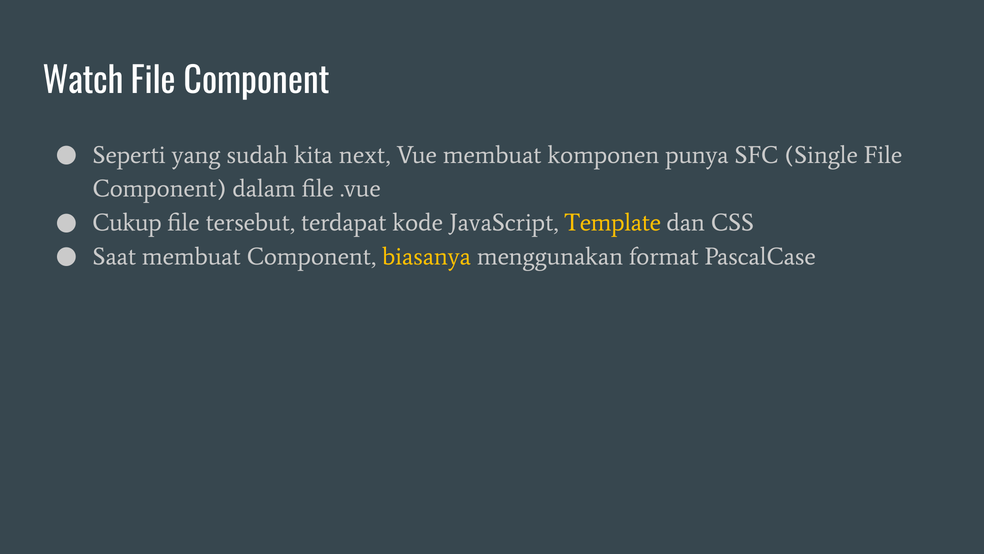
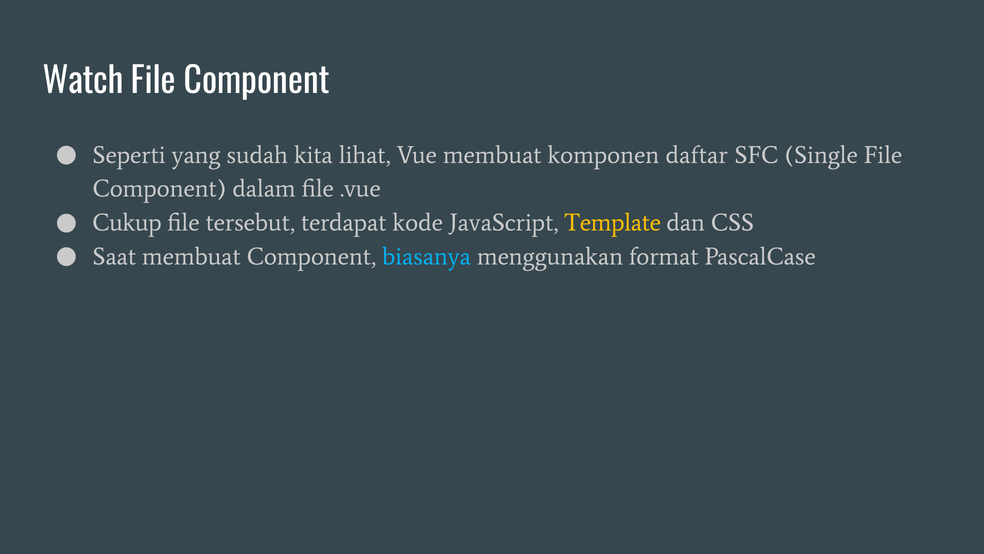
next: next -> lihat
punya: punya -> daftar
biasanya colour: yellow -> light blue
